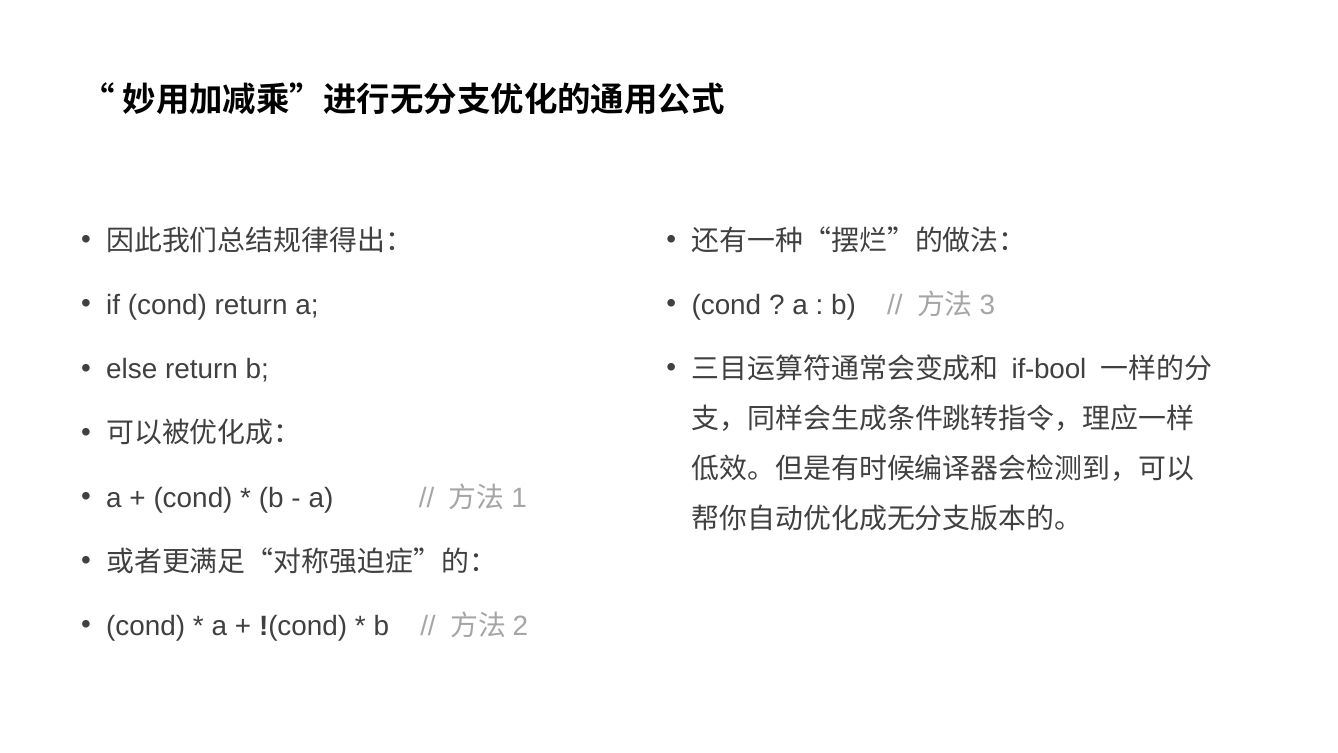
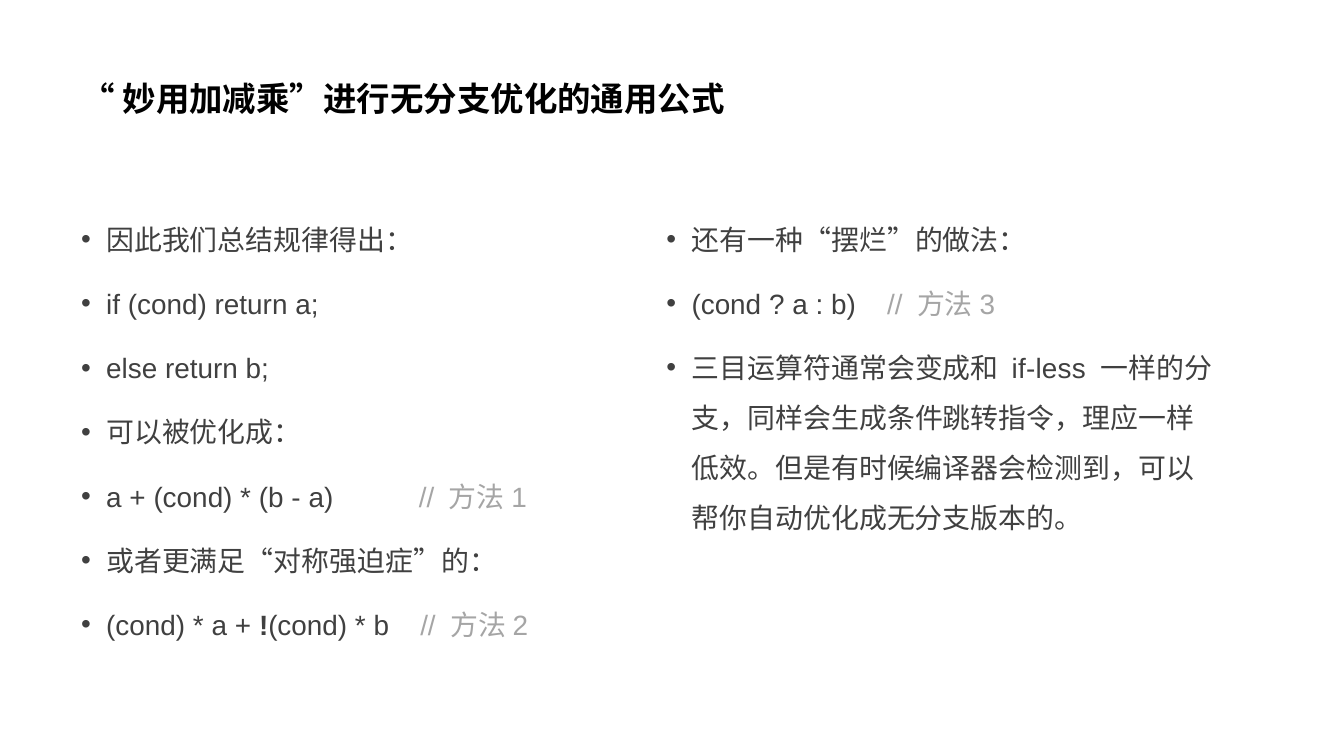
if-bool: if-bool -> if-less
